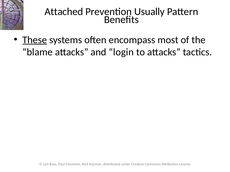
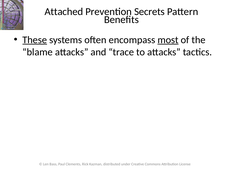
Usually: Usually -> Secrets
most underline: none -> present
login: login -> trace
